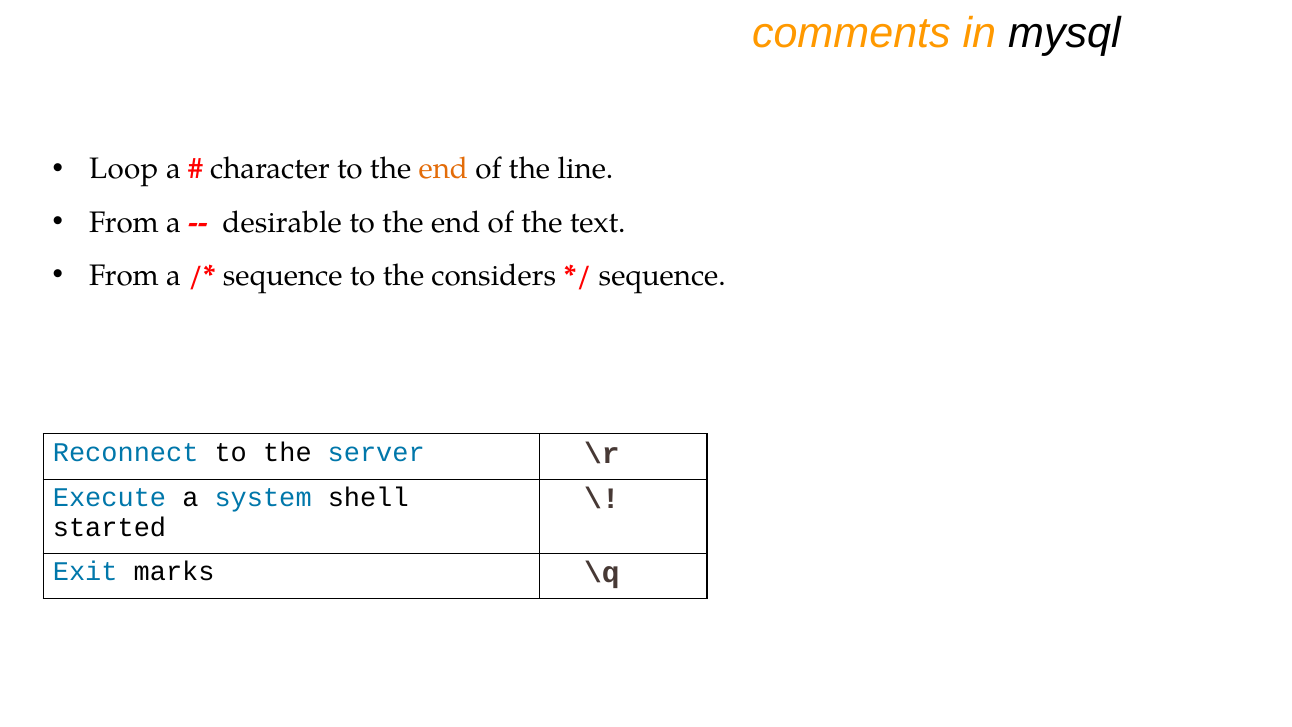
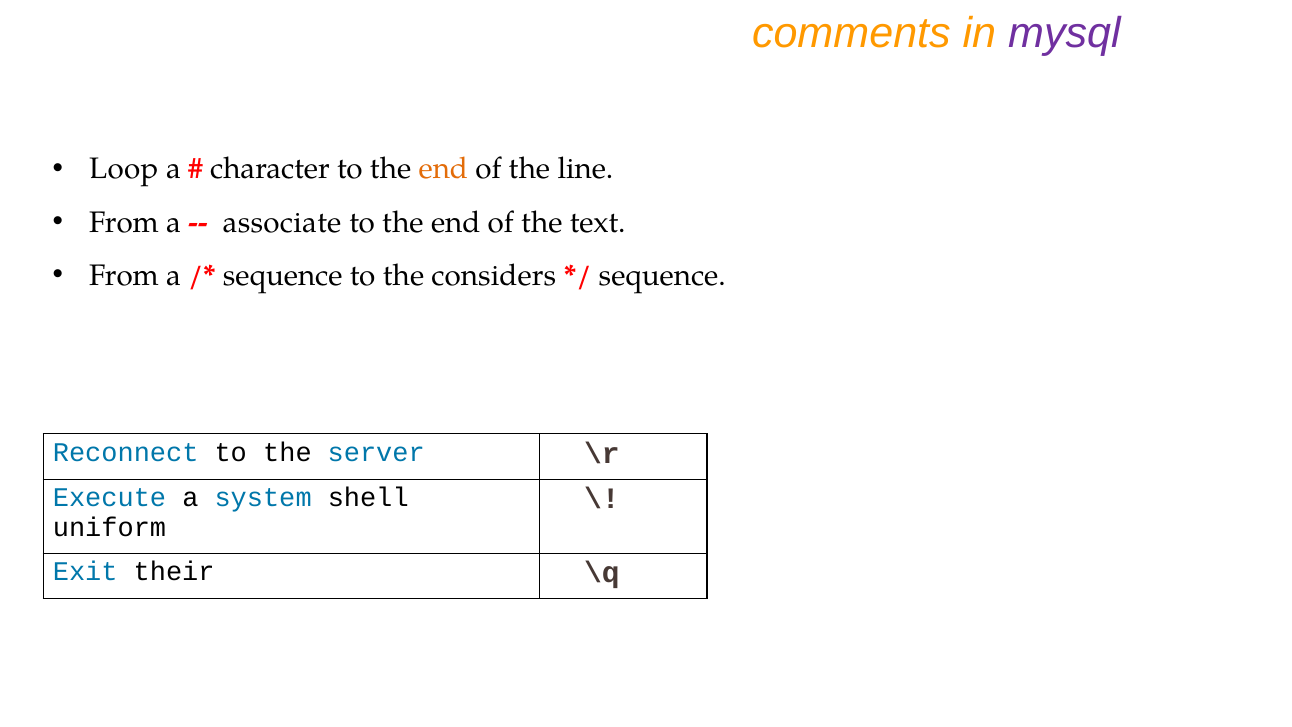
mysql colour: black -> purple
desirable: desirable -> associate
started: started -> uniform
marks: marks -> their
